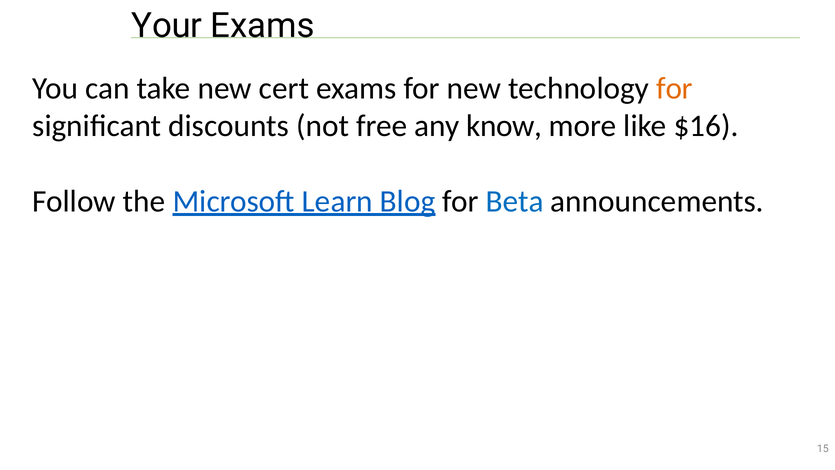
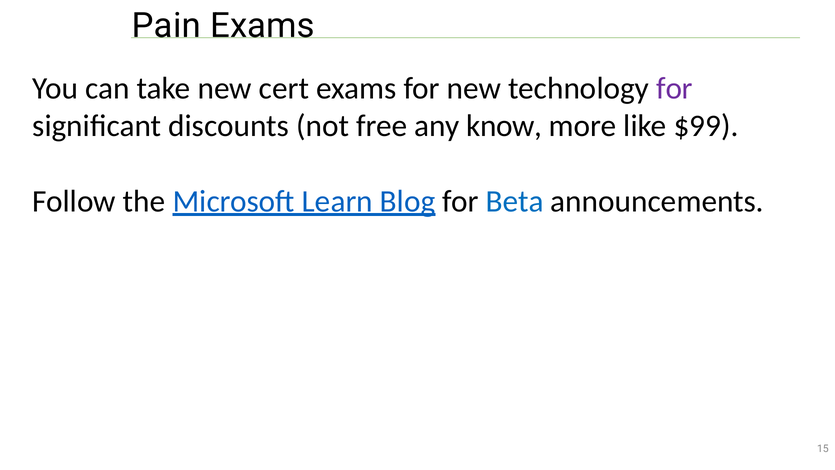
Your: Your -> Pain
for at (674, 88) colour: orange -> purple
$16: $16 -> $99
